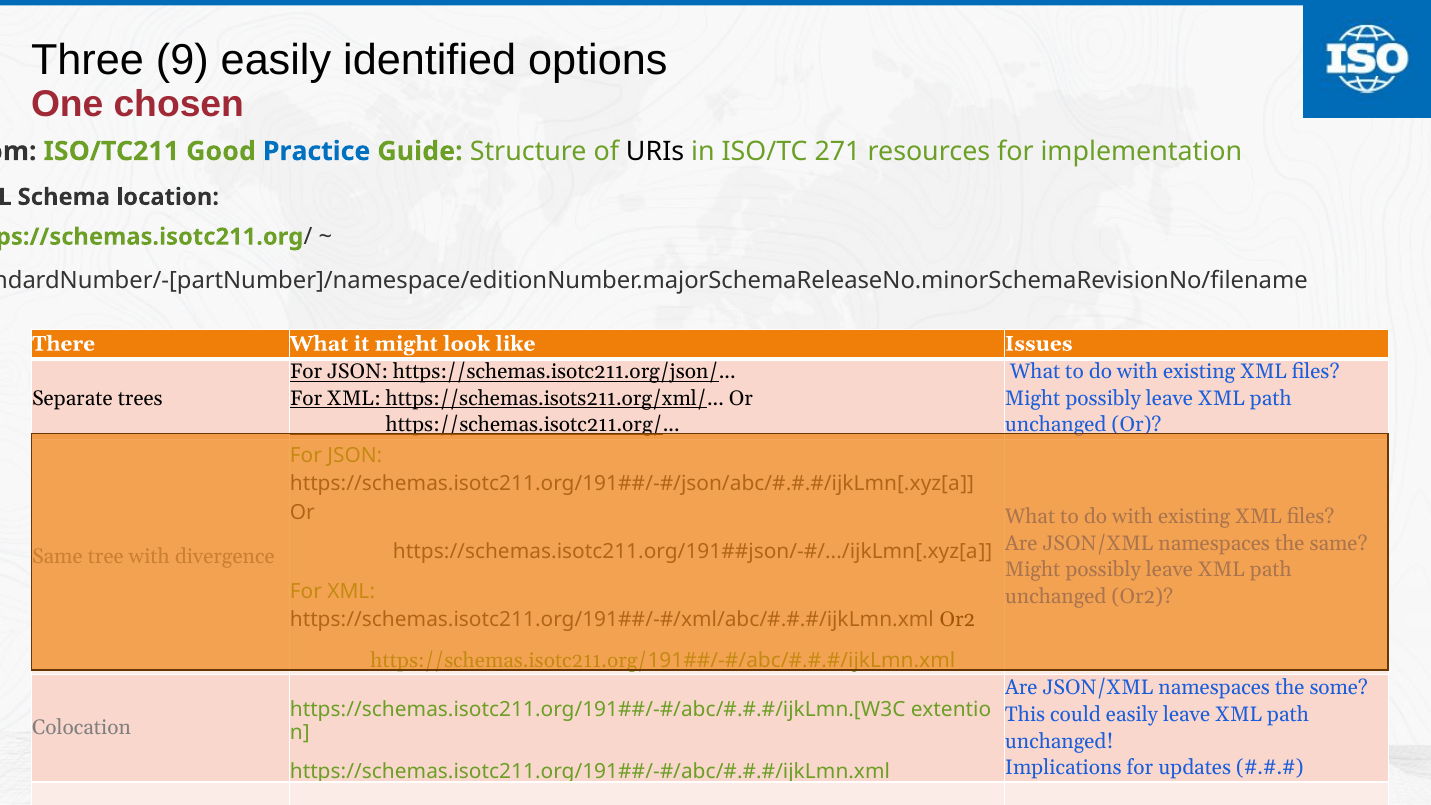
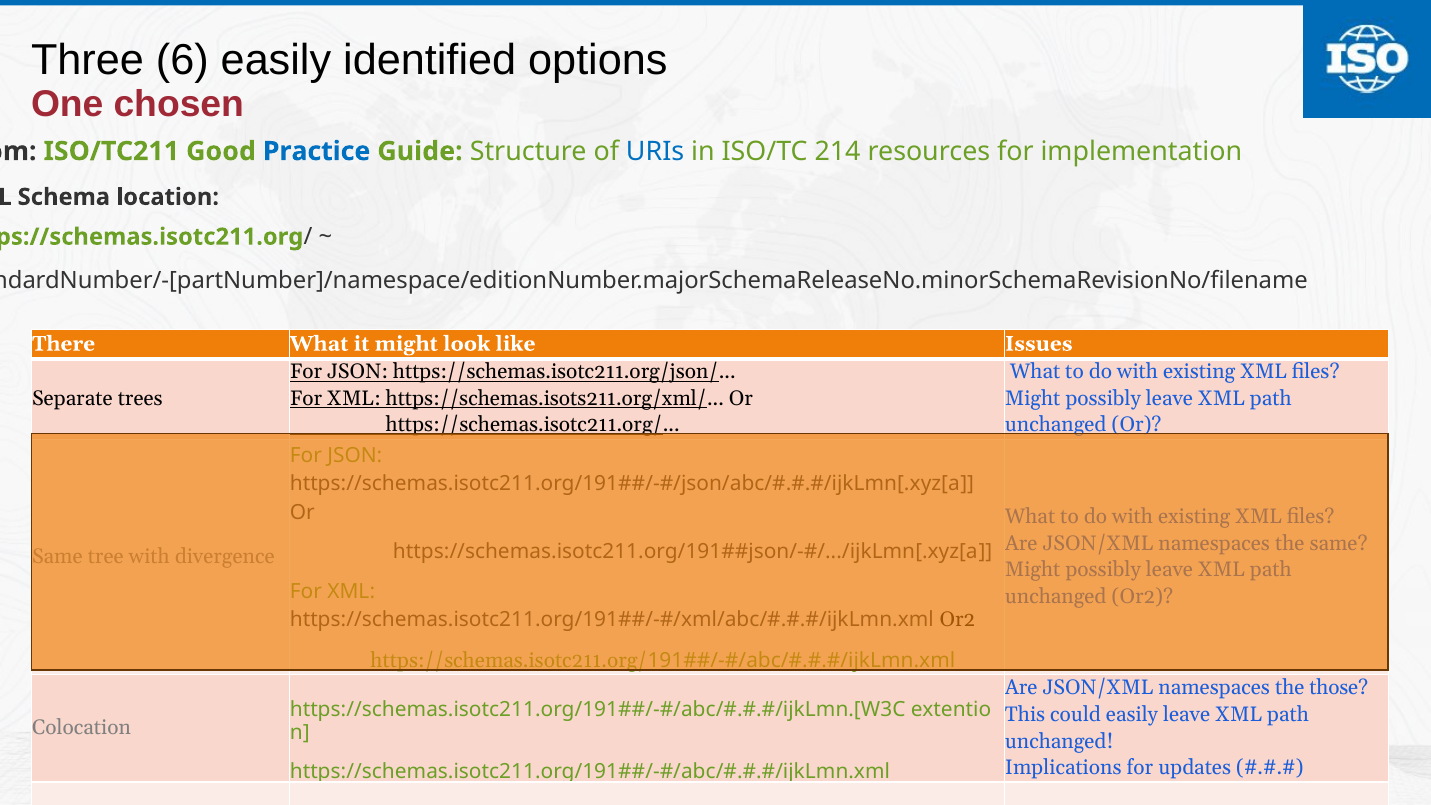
9: 9 -> 6
URIs colour: black -> blue
271: 271 -> 214
some: some -> those
